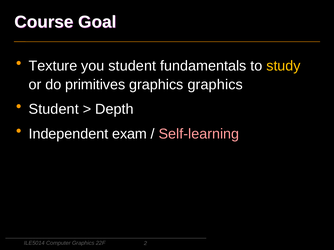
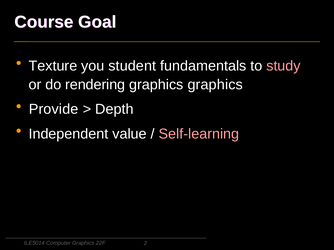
study colour: yellow -> pink
primitives: primitives -> rendering
Student at (54, 109): Student -> Provide
exam: exam -> value
